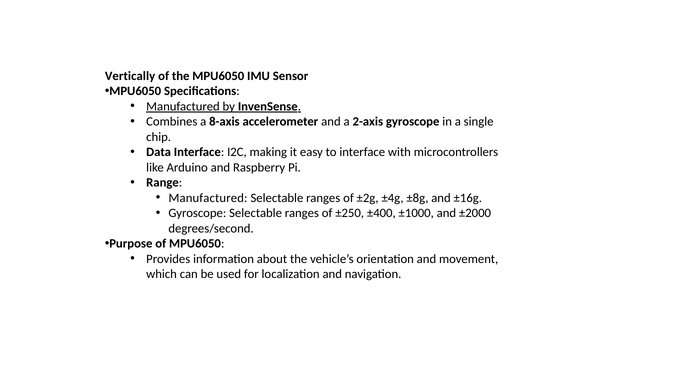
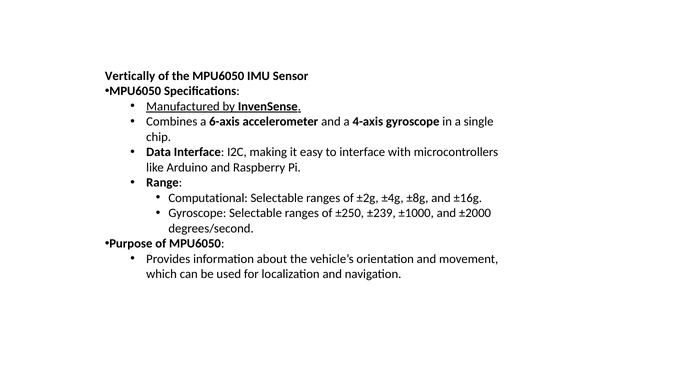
8-axis: 8-axis -> 6-axis
2-axis: 2-axis -> 4-axis
Manufactured at (208, 198): Manufactured -> Computational
±400: ±400 -> ±239
